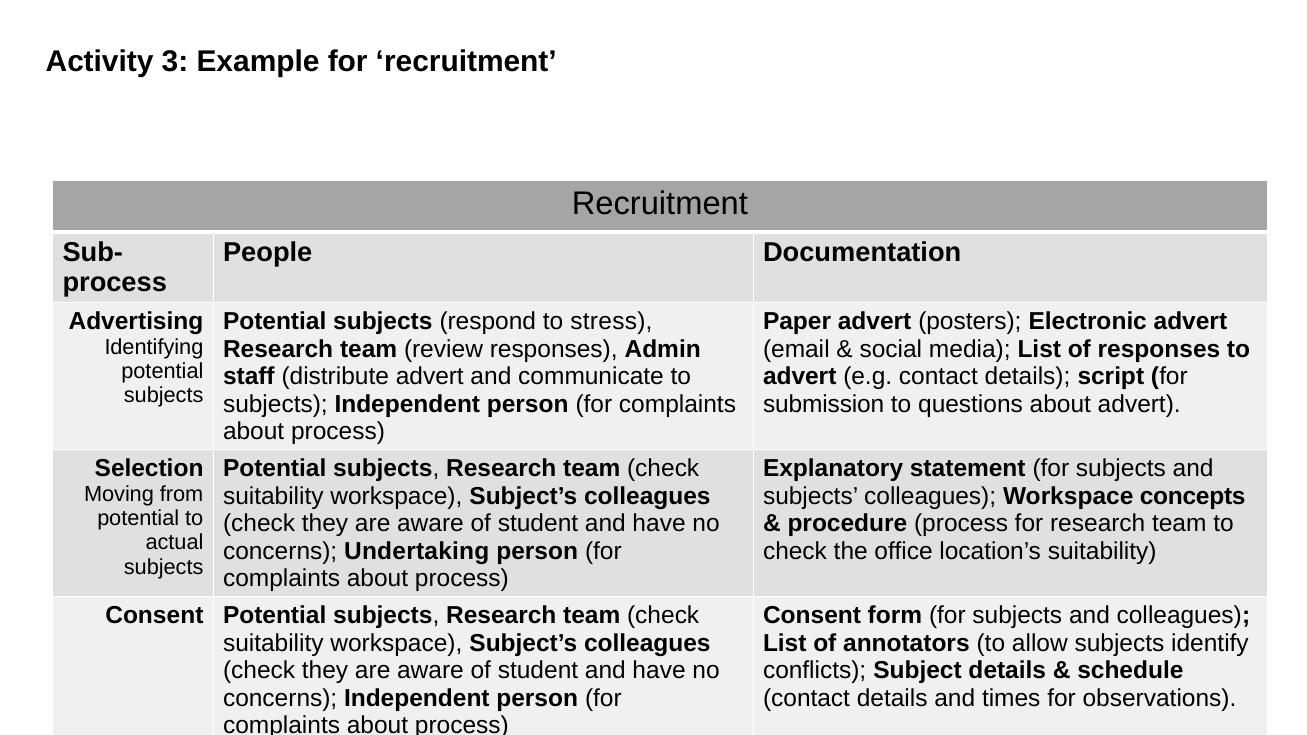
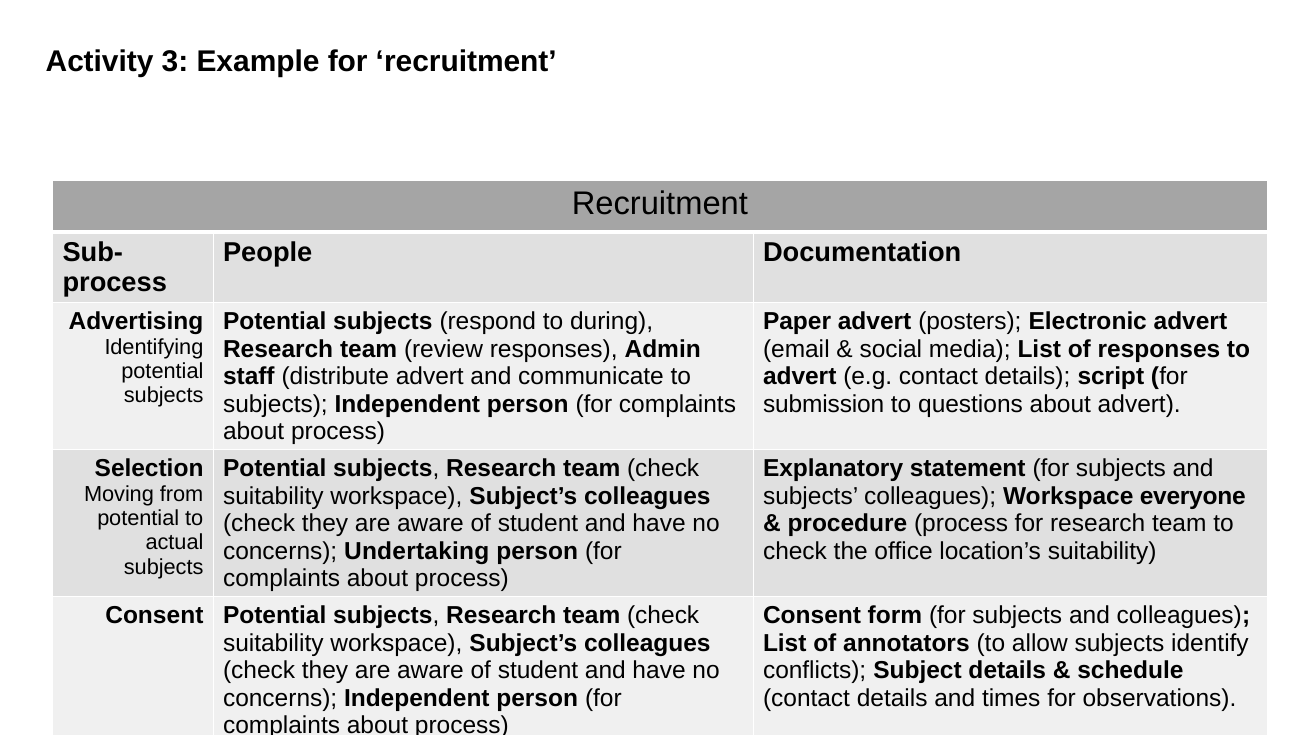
stress: stress -> during
concepts: concepts -> everyone
